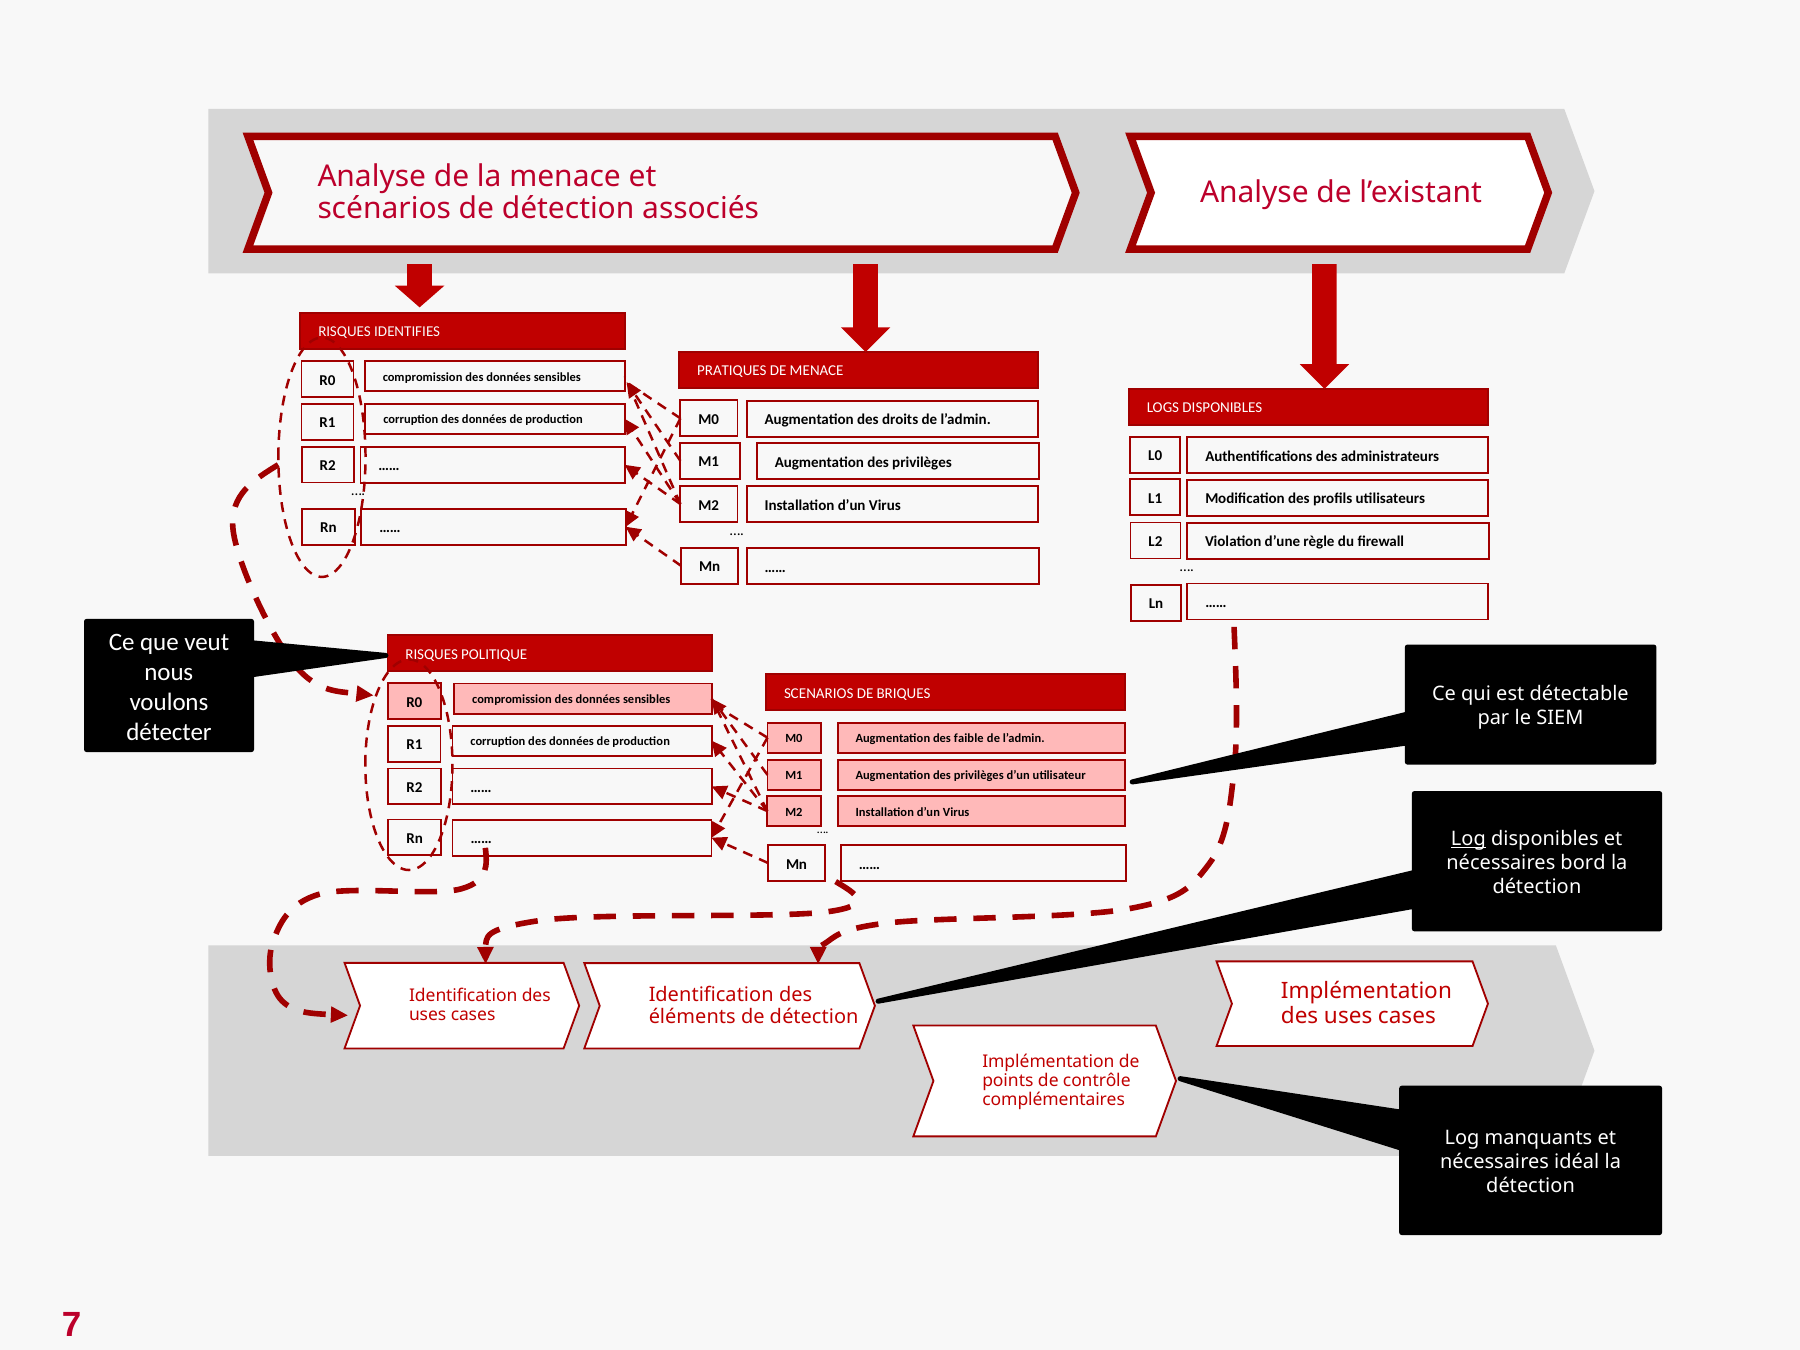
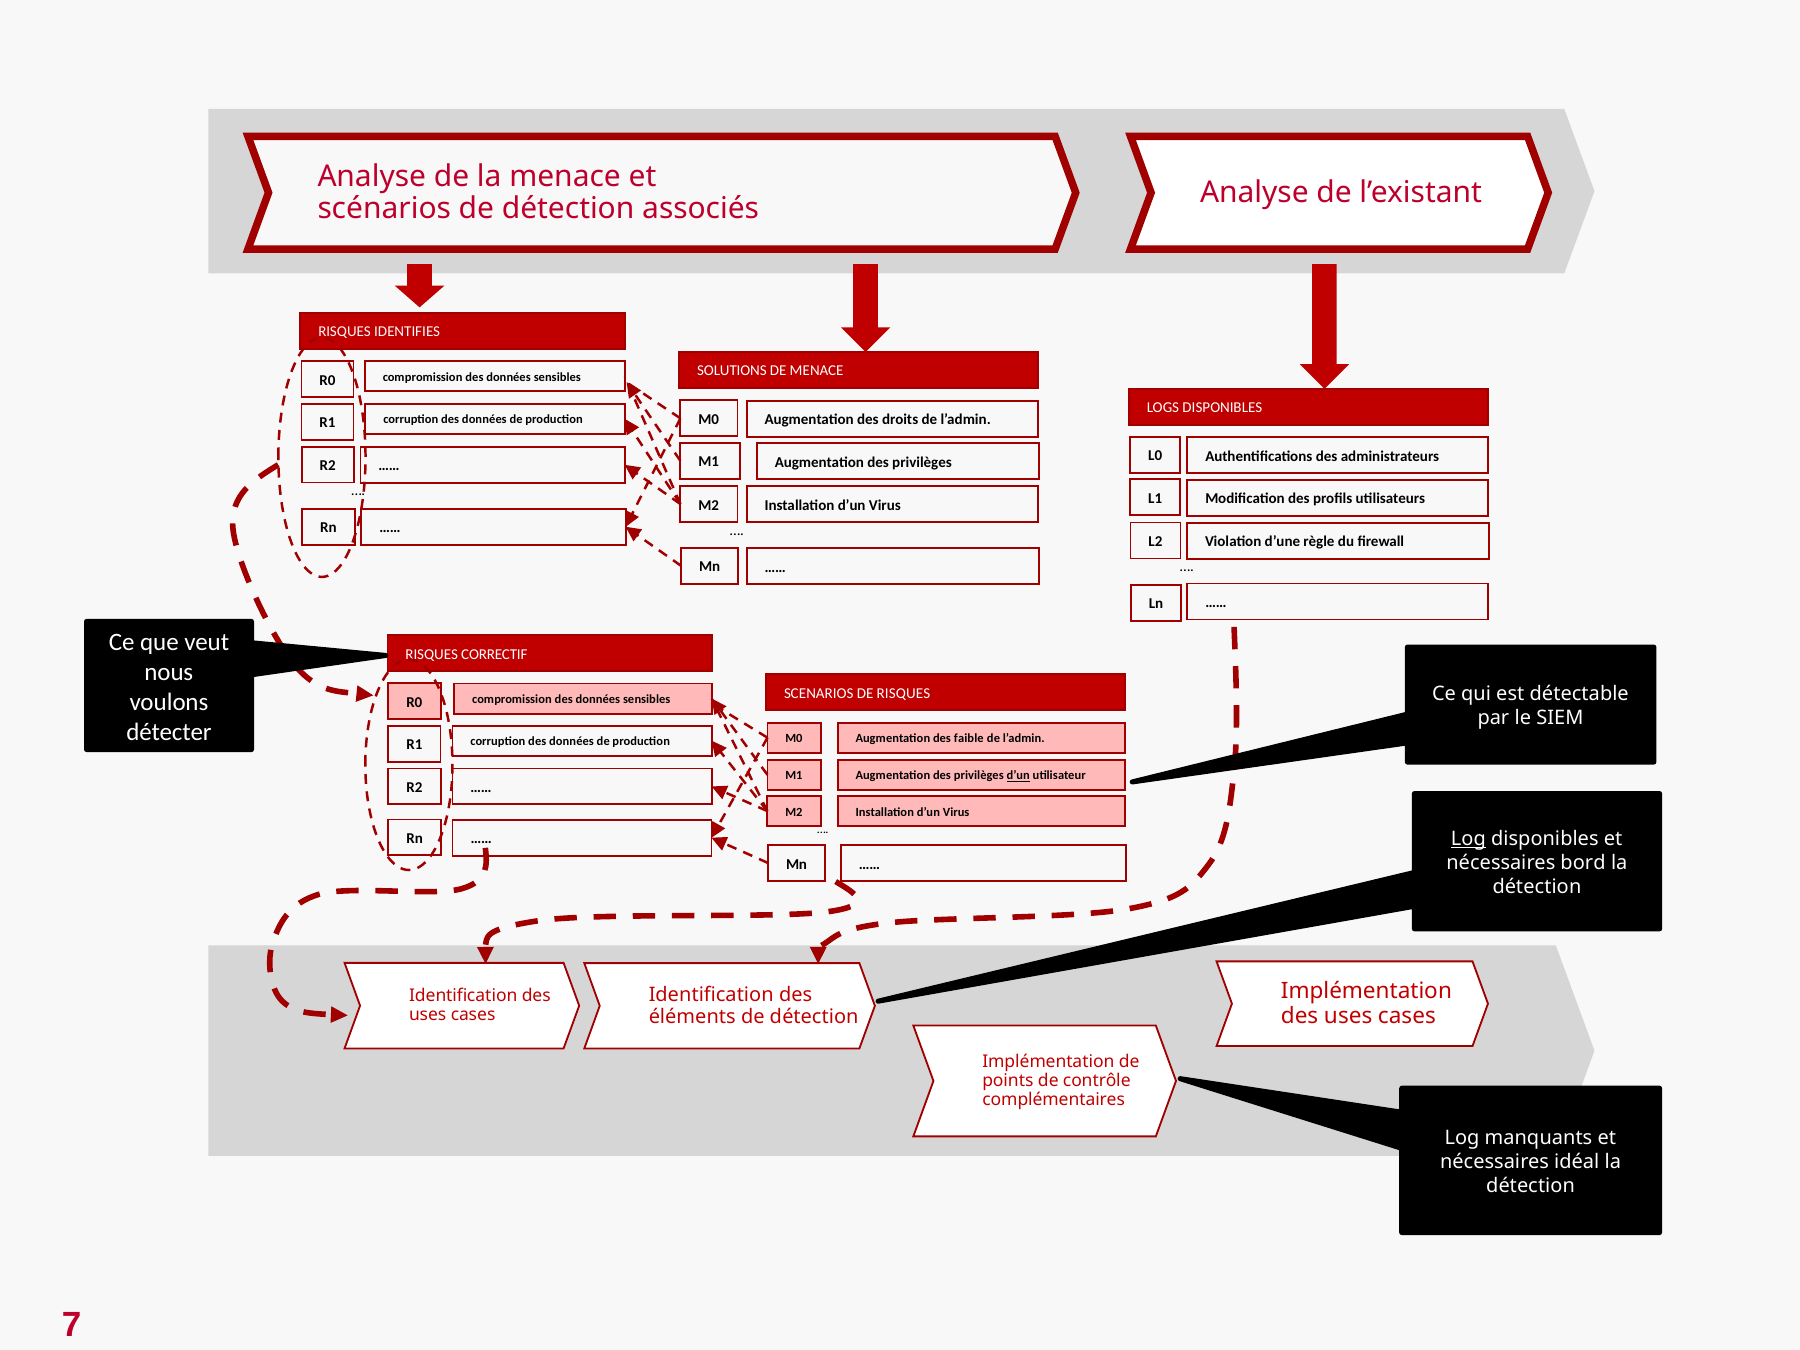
PRATIQUES: PRATIQUES -> SOLUTIONS
POLITIQUE: POLITIQUE -> CORRECTIF
DE BRIQUES: BRIQUES -> RISQUES
d’un at (1018, 776) underline: none -> present
